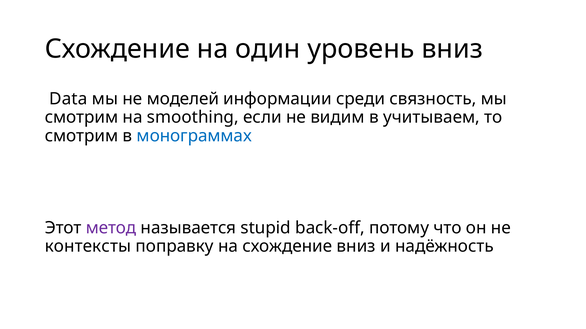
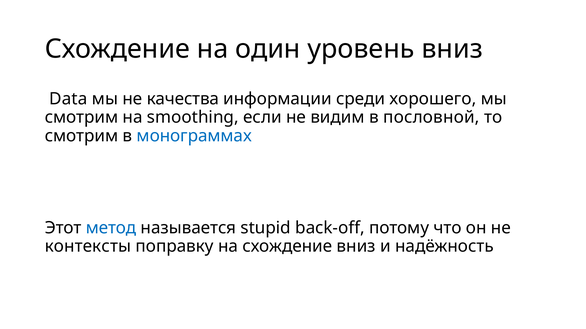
моделей: моделей -> качества
связность: связность -> хорошего
учитываем: учитываем -> пословной
метод colour: purple -> blue
